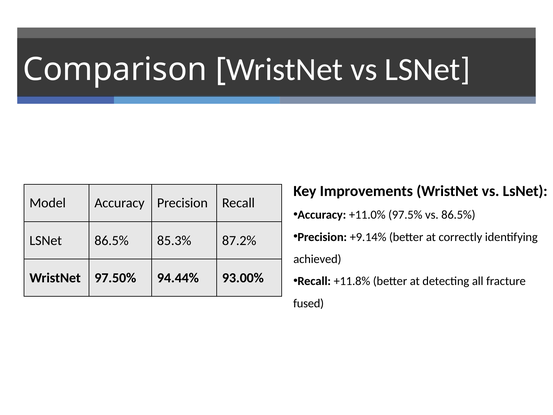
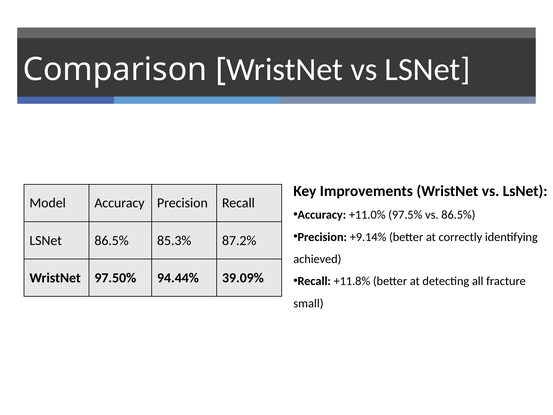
93.00%: 93.00% -> 39.09%
fused: fused -> small
